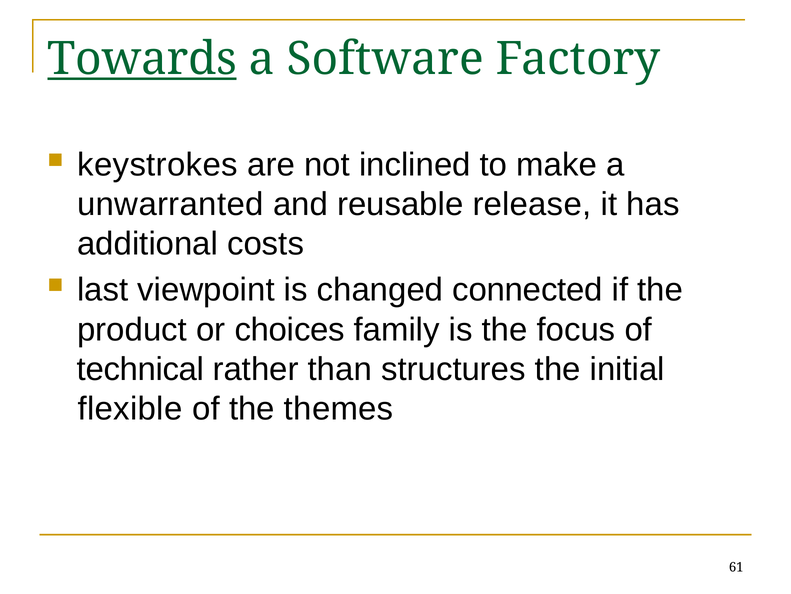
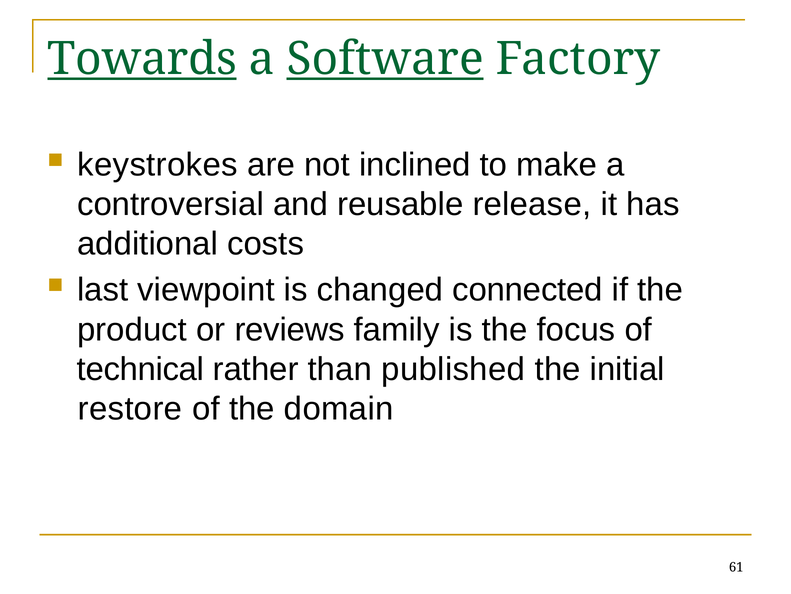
Software underline: none -> present
unwarranted: unwarranted -> controversial
choices: choices -> reviews
structures: structures -> published
flexible: flexible -> restore
themes: themes -> domain
